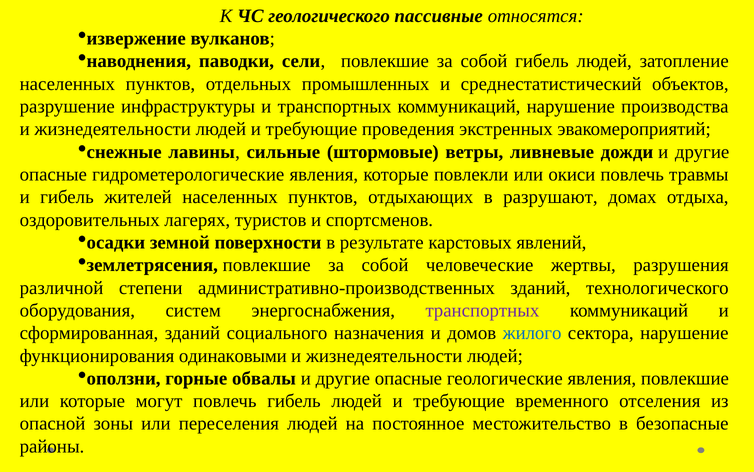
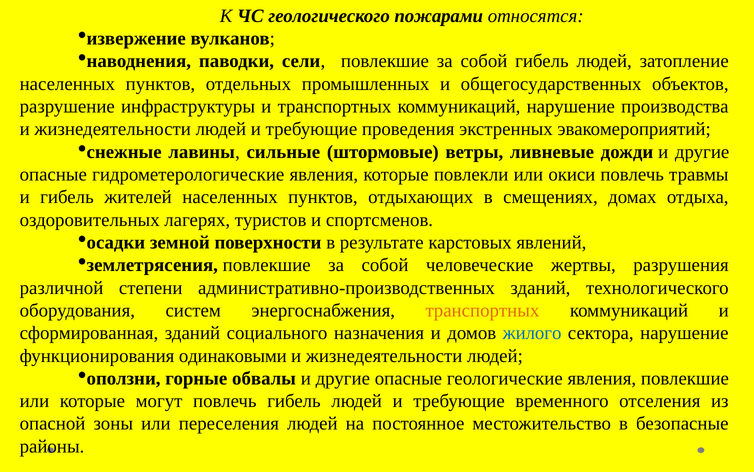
пассивные: пассивные -> пожарами
среднестатистический: среднестатистический -> общегосударственных
разрушают: разрушают -> смещениях
транспортных at (482, 310) colour: purple -> orange
